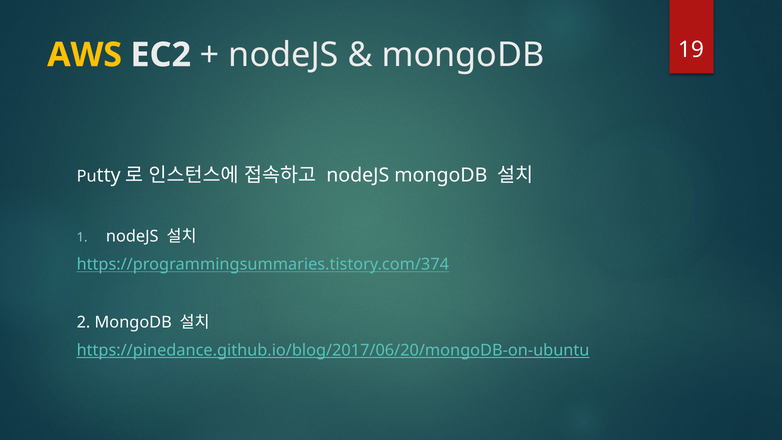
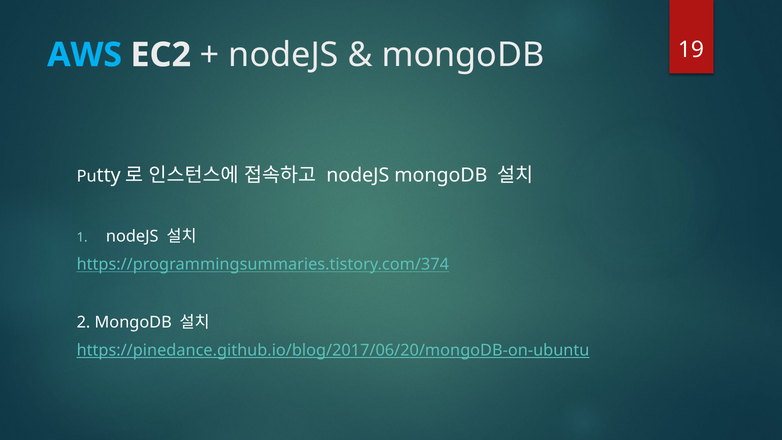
AWS colour: yellow -> light blue
